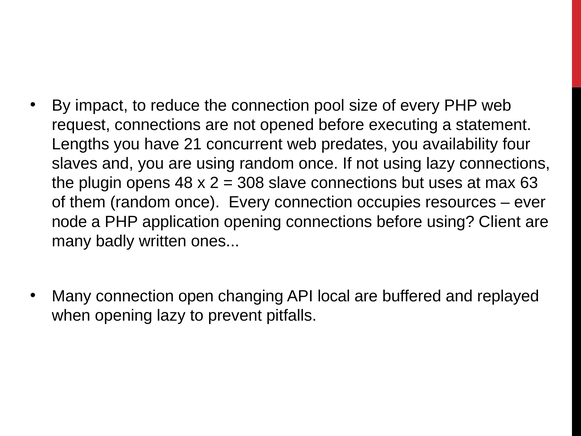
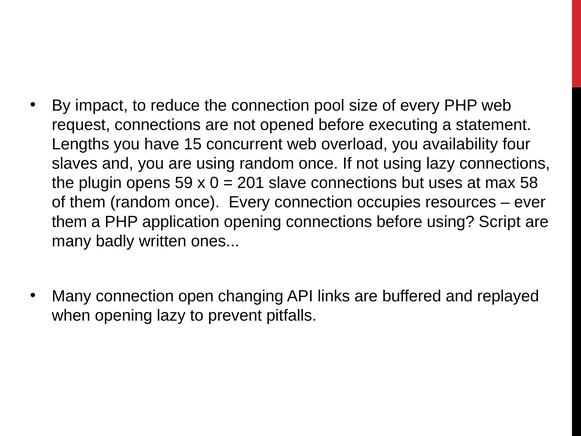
21: 21 -> 15
predates: predates -> overload
48: 48 -> 59
2: 2 -> 0
308: 308 -> 201
63: 63 -> 58
node at (69, 222): node -> them
Client: Client -> Script
local: local -> links
